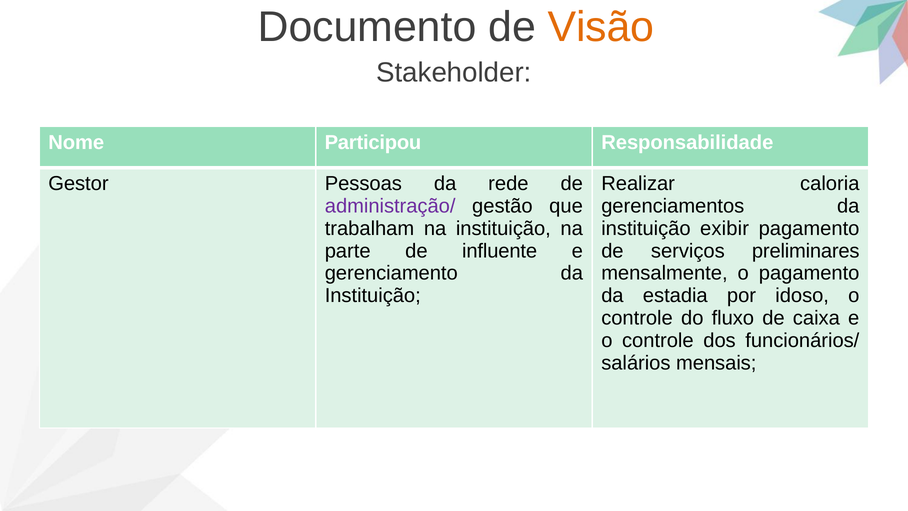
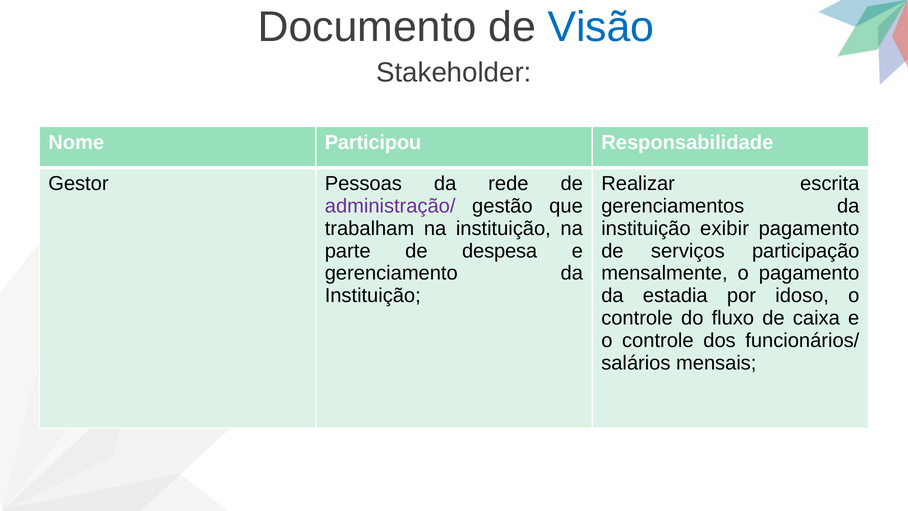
Visão colour: orange -> blue
caloria: caloria -> escrita
influente: influente -> despesa
preliminares: preliminares -> participação
